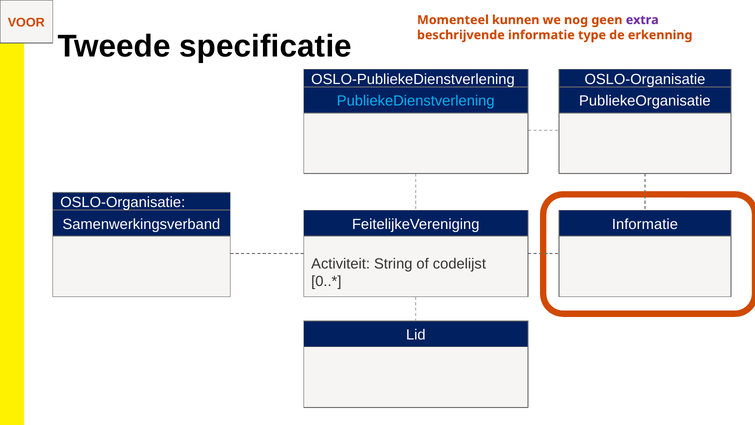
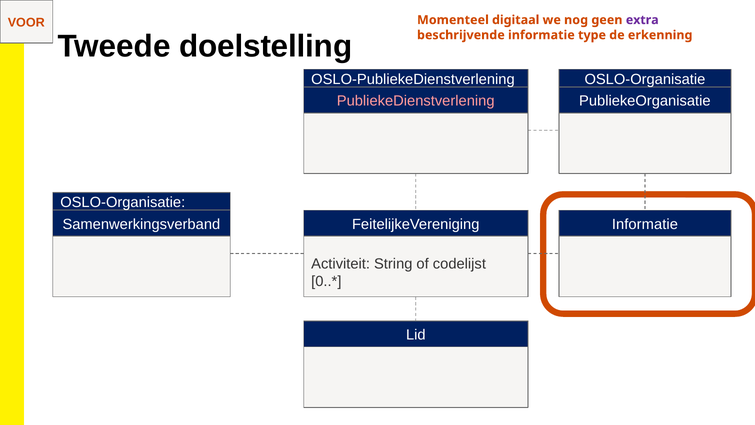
kunnen: kunnen -> digitaal
specificatie: specificatie -> doelstelling
PubliekeDienstverlening colour: light blue -> pink
